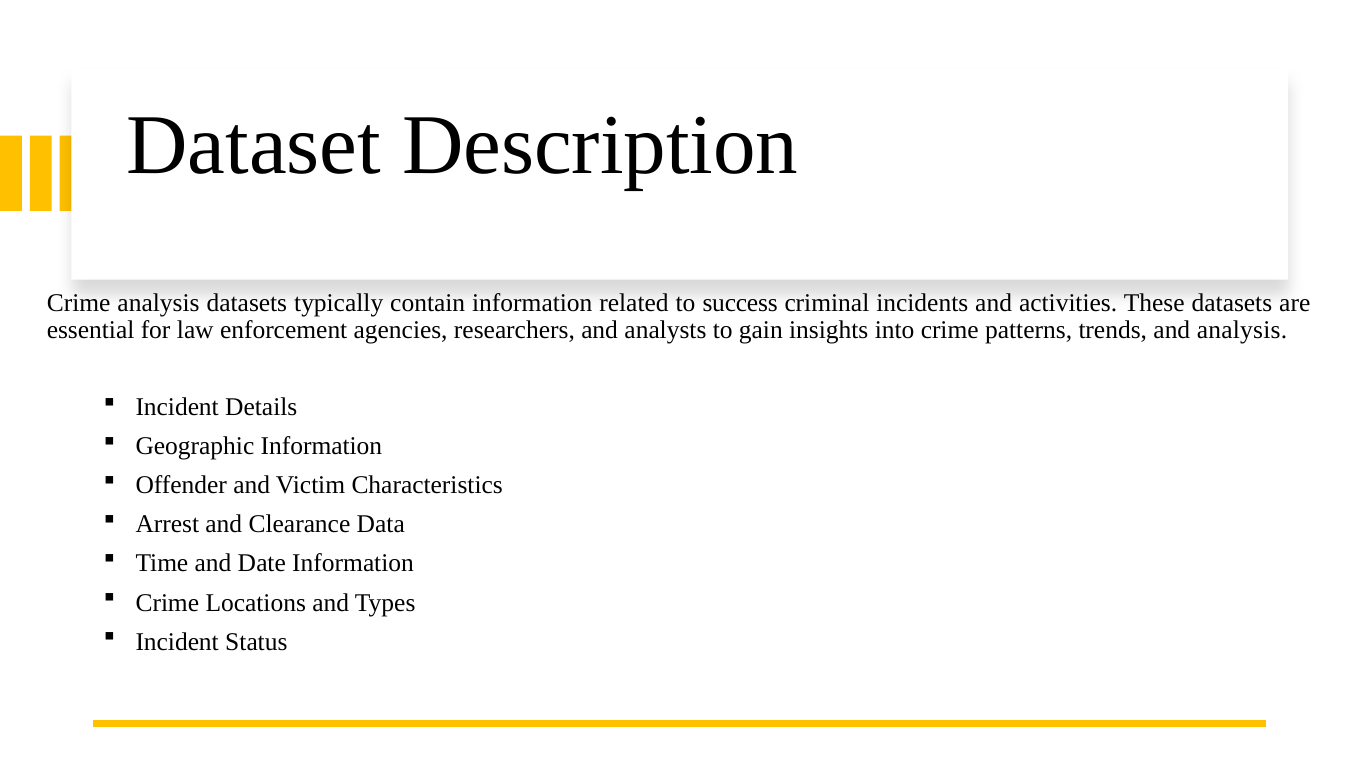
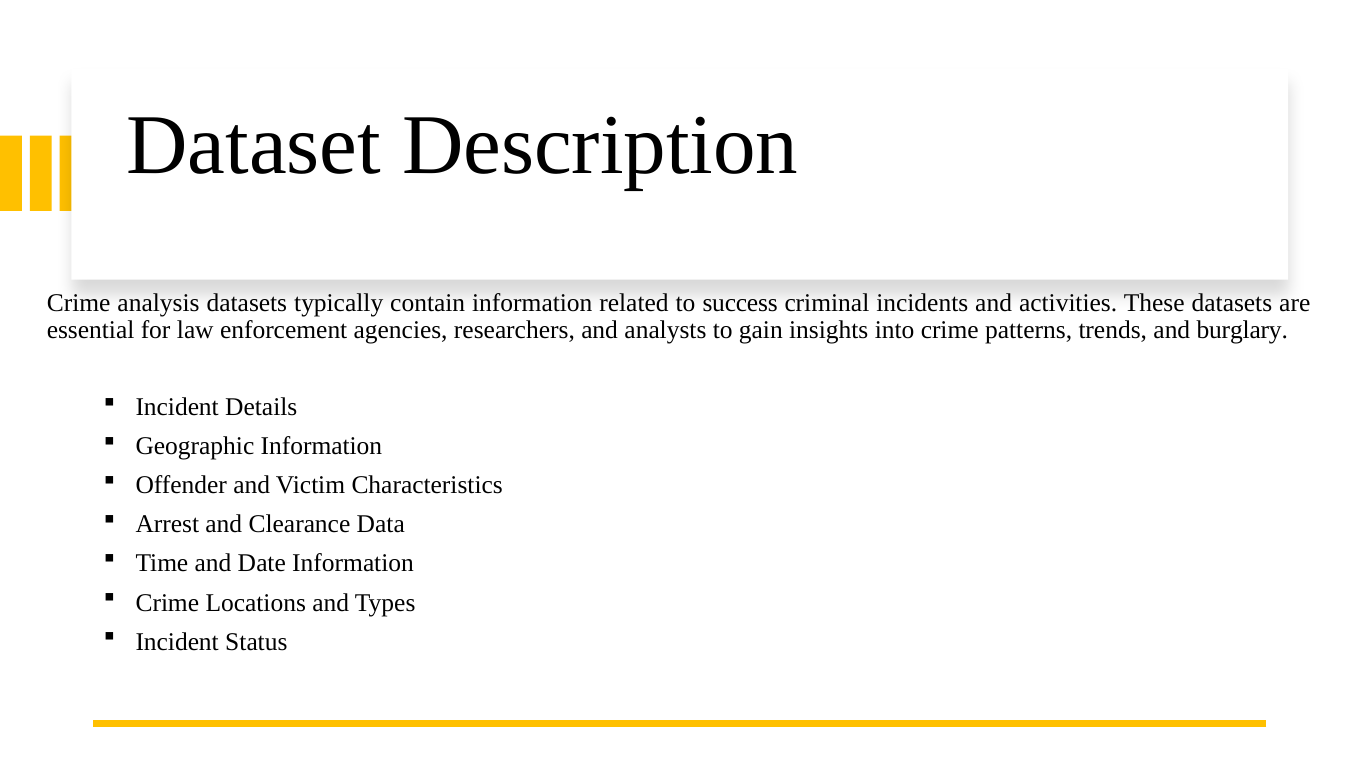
and analysis: analysis -> burglary
